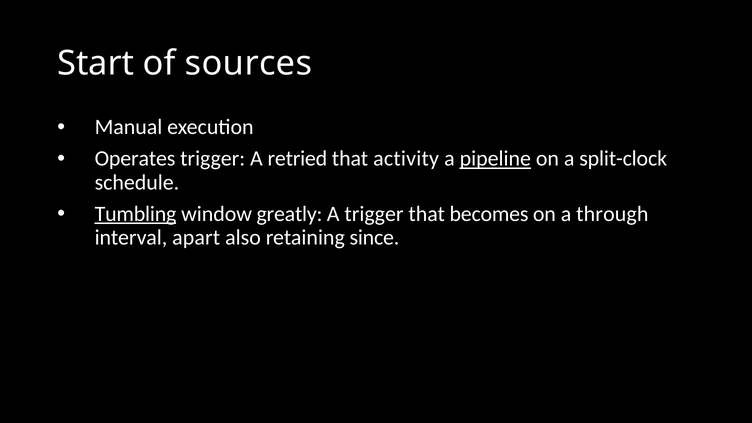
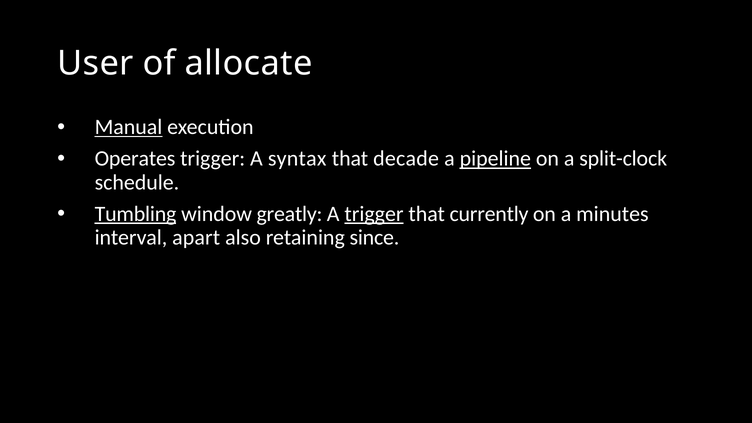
Start: Start -> User
sources: sources -> allocate
Manual underline: none -> present
retried: retried -> syntax
activity: activity -> decade
trigger at (374, 214) underline: none -> present
becomes: becomes -> currently
through: through -> minutes
